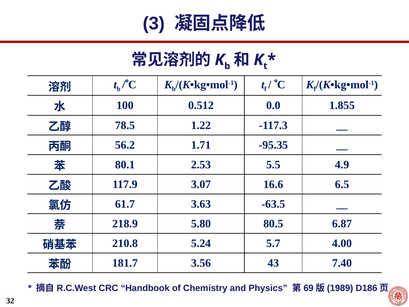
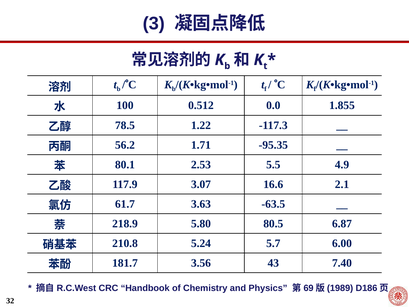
6.5: 6.5 -> 2.1
4.00: 4.00 -> 6.00
